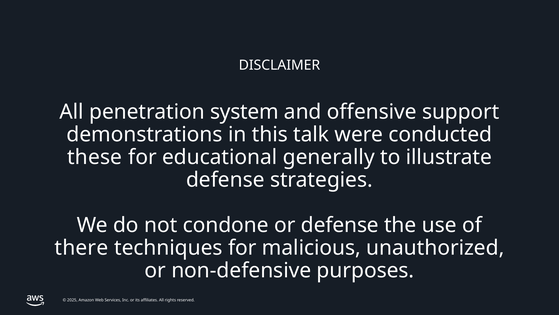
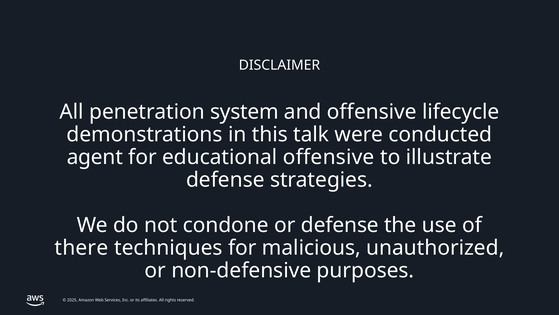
support: support -> lifecycle
these: these -> agent
educational generally: generally -> offensive
